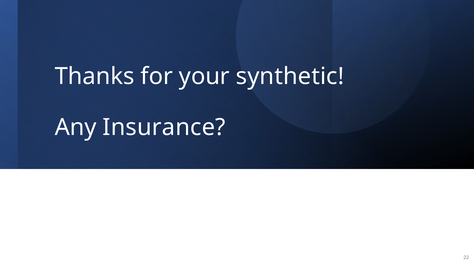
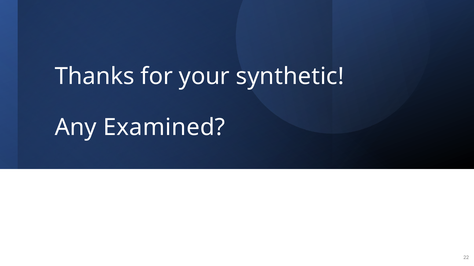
Insurance: Insurance -> Examined
